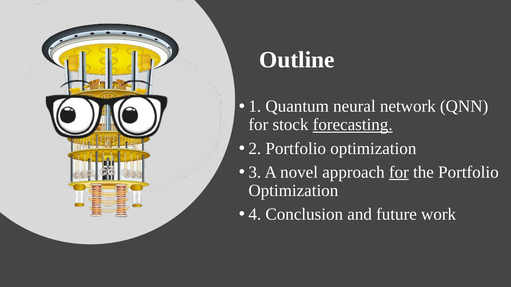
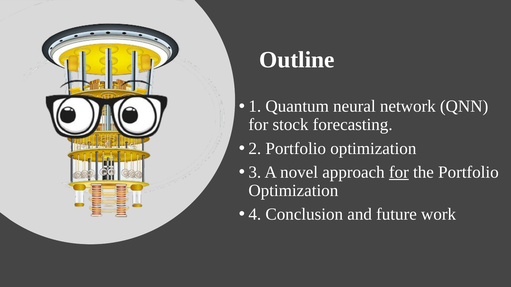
forecasting underline: present -> none
